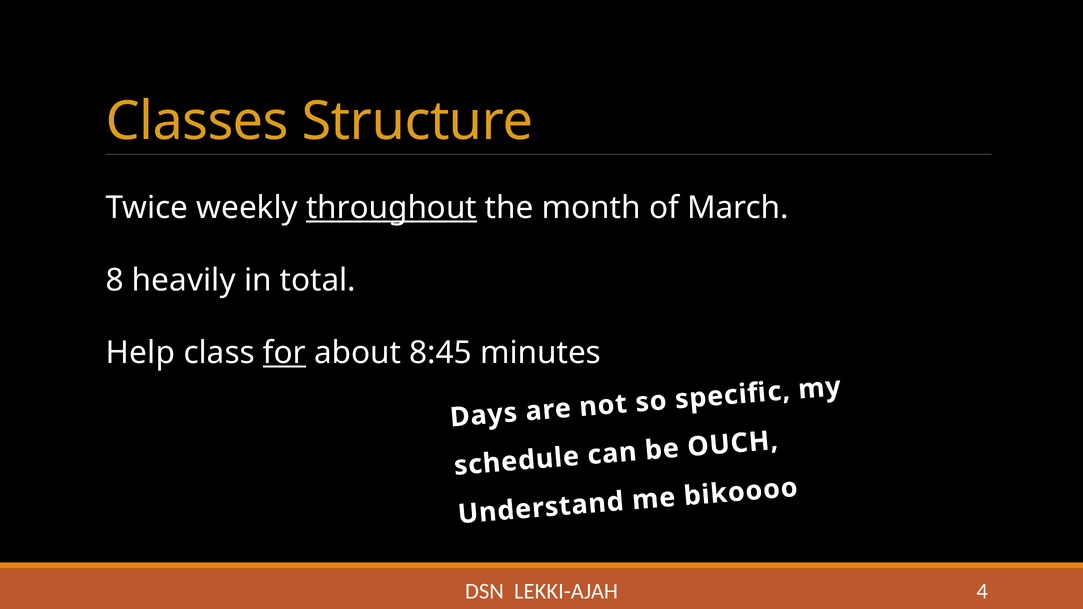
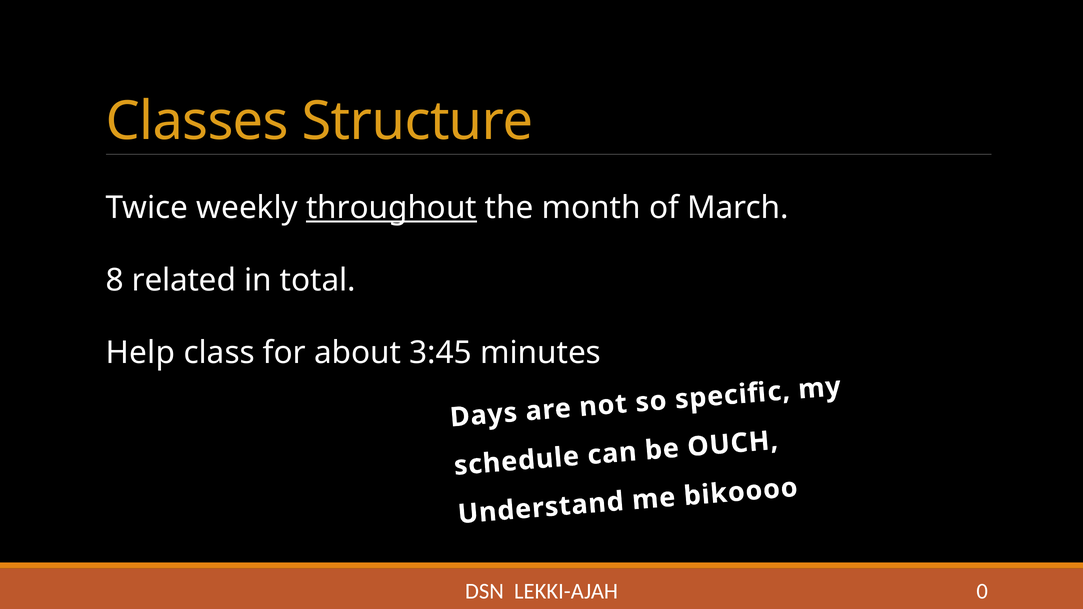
heavily: heavily -> related
for underline: present -> none
8:45: 8:45 -> 3:45
4: 4 -> 0
